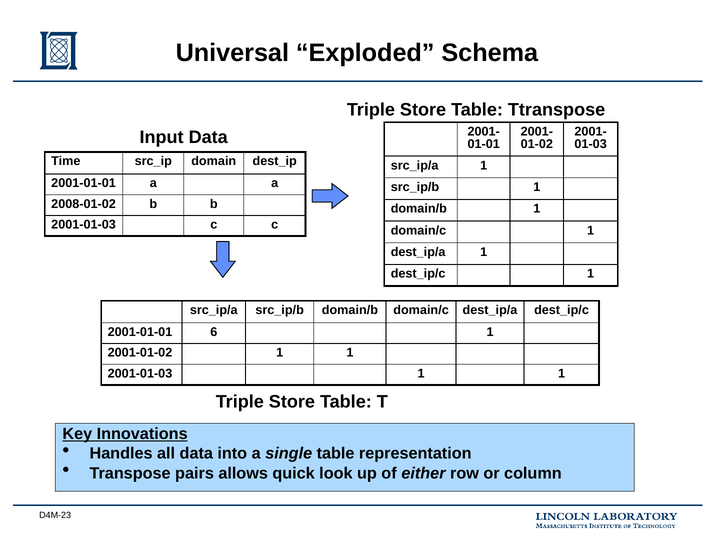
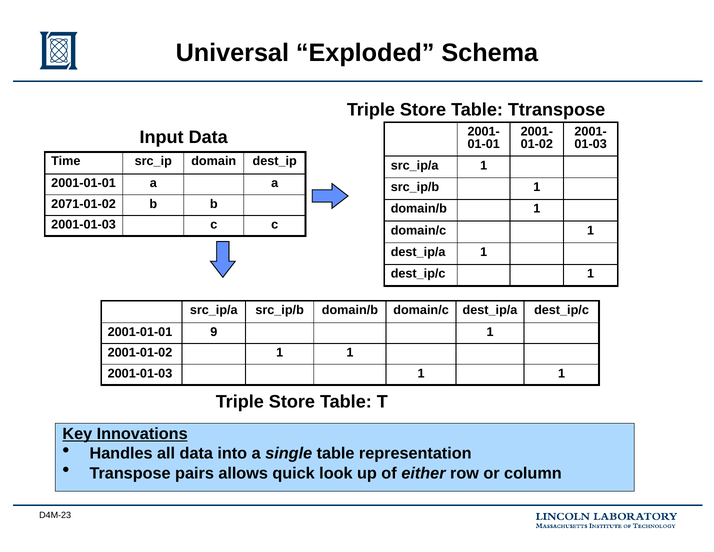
2008-01-02: 2008-01-02 -> 2071-01-02
6: 6 -> 9
